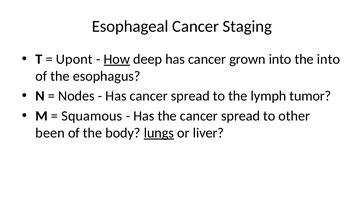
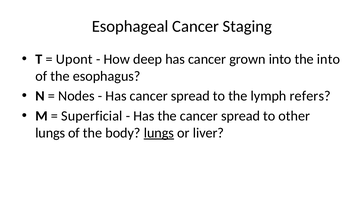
How underline: present -> none
tumor: tumor -> refers
Squamous: Squamous -> Superficial
been at (50, 133): been -> lungs
